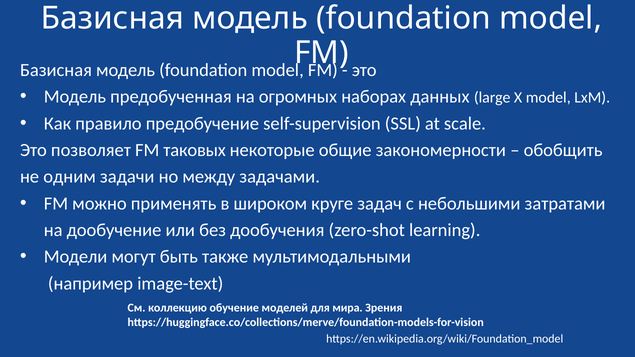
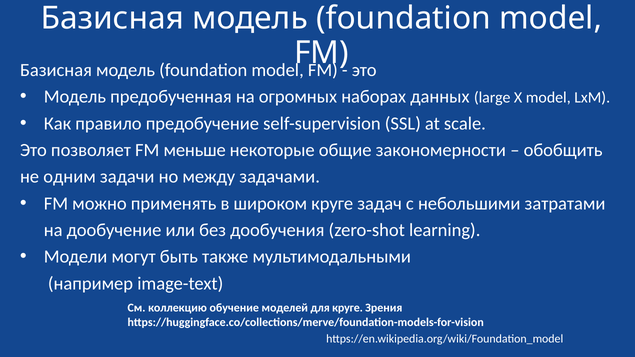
таковых: таковых -> меньше
для мира: мира -> круге
